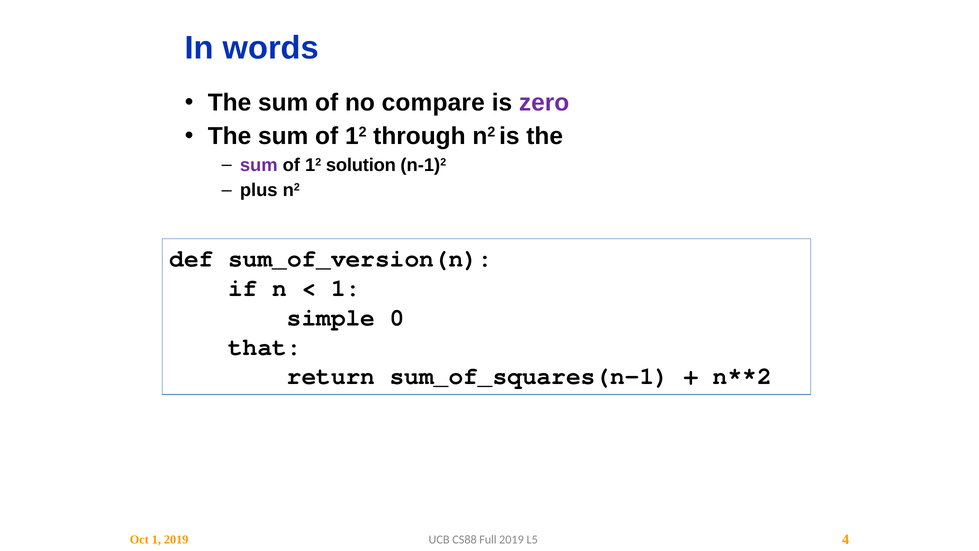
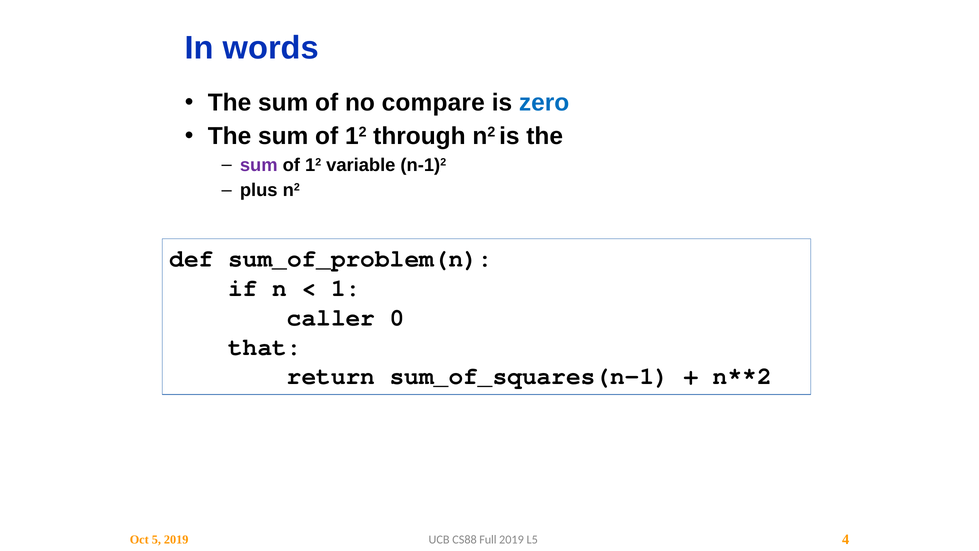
zero colour: purple -> blue
solution: solution -> variable
sum_of_version(n: sum_of_version(n -> sum_of_problem(n
simple: simple -> caller
Oct 1: 1 -> 5
